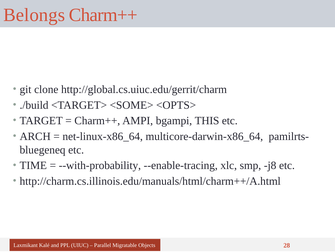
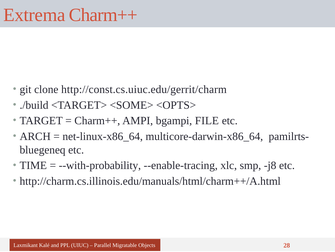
Belongs: Belongs -> Extrema
http://global.cs.uiuc.edu/gerrit/charm: http://global.cs.uiuc.edu/gerrit/charm -> http://const.cs.uiuc.edu/gerrit/charm
THIS: THIS -> FILE
